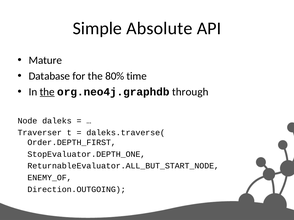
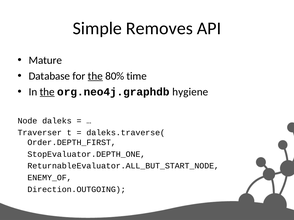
Absolute: Absolute -> Removes
the at (95, 76) underline: none -> present
through: through -> hygiene
